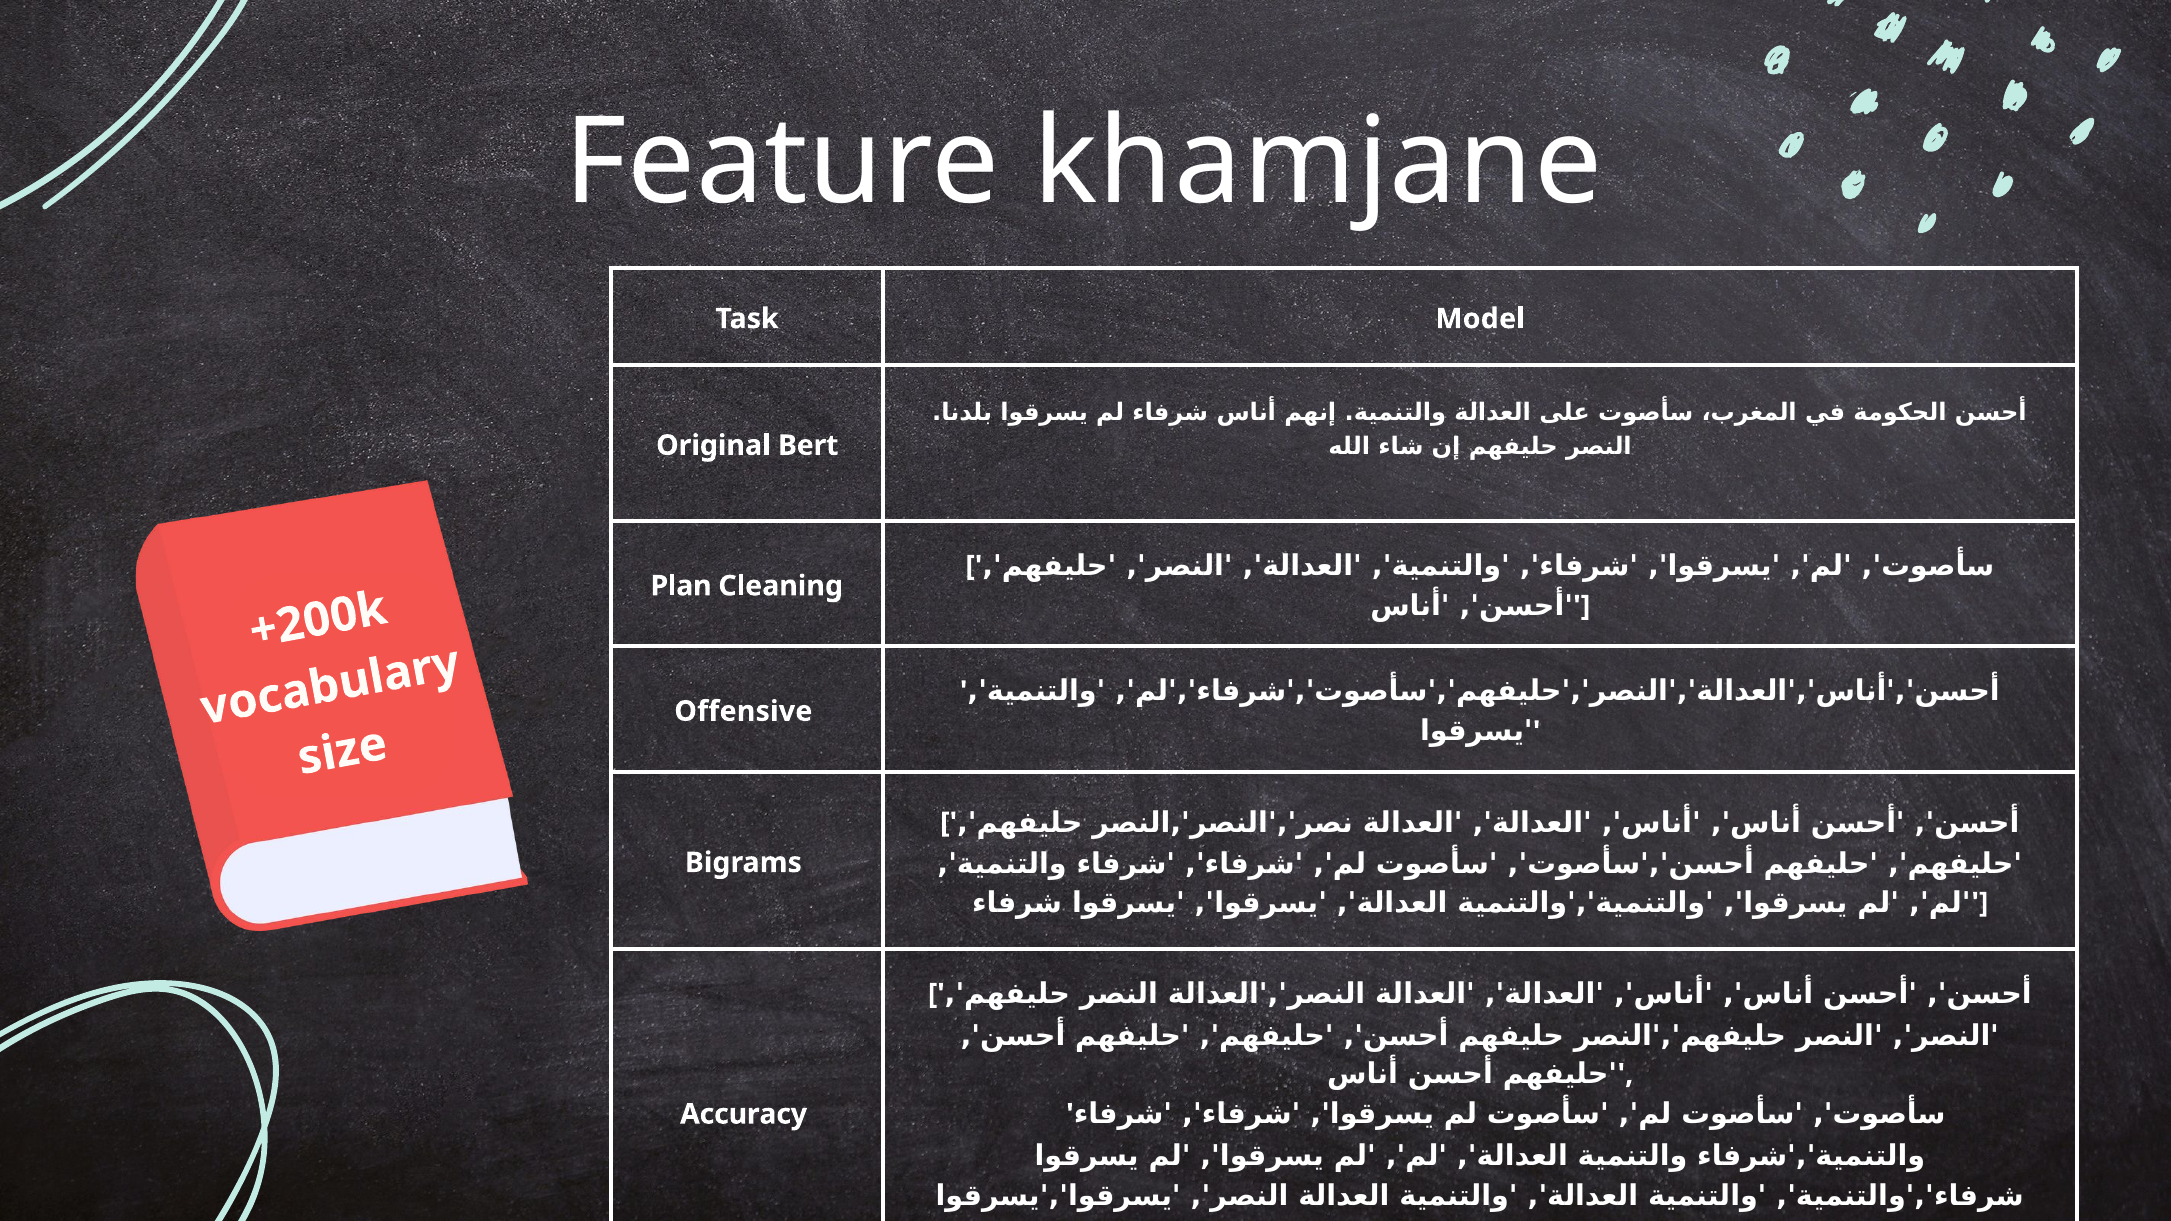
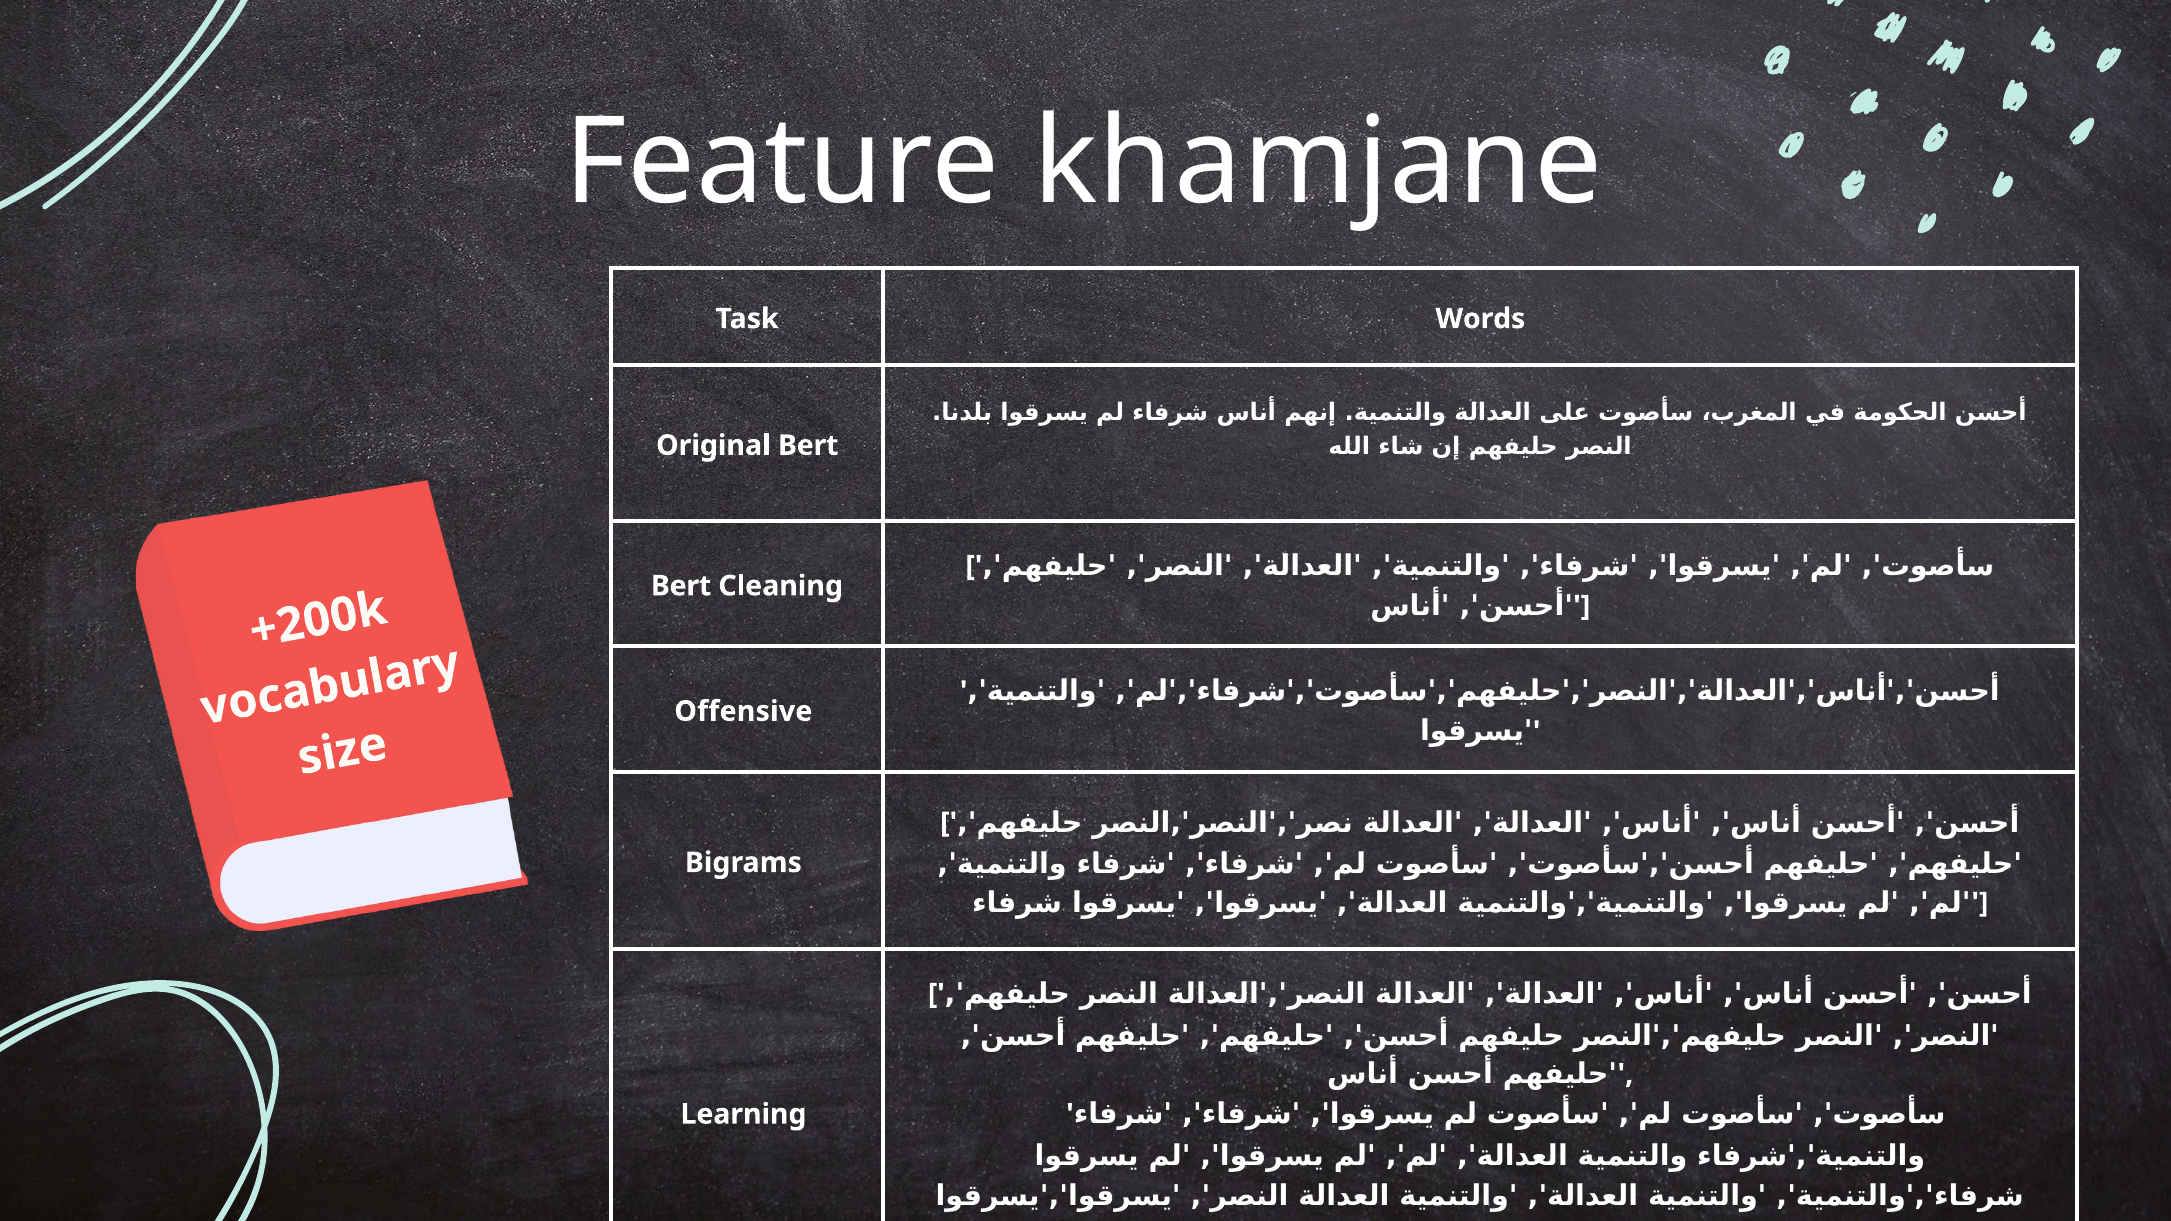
Model: Model -> Words
Plan at (681, 586): Plan -> Bert
Accuracy: Accuracy -> Learning
